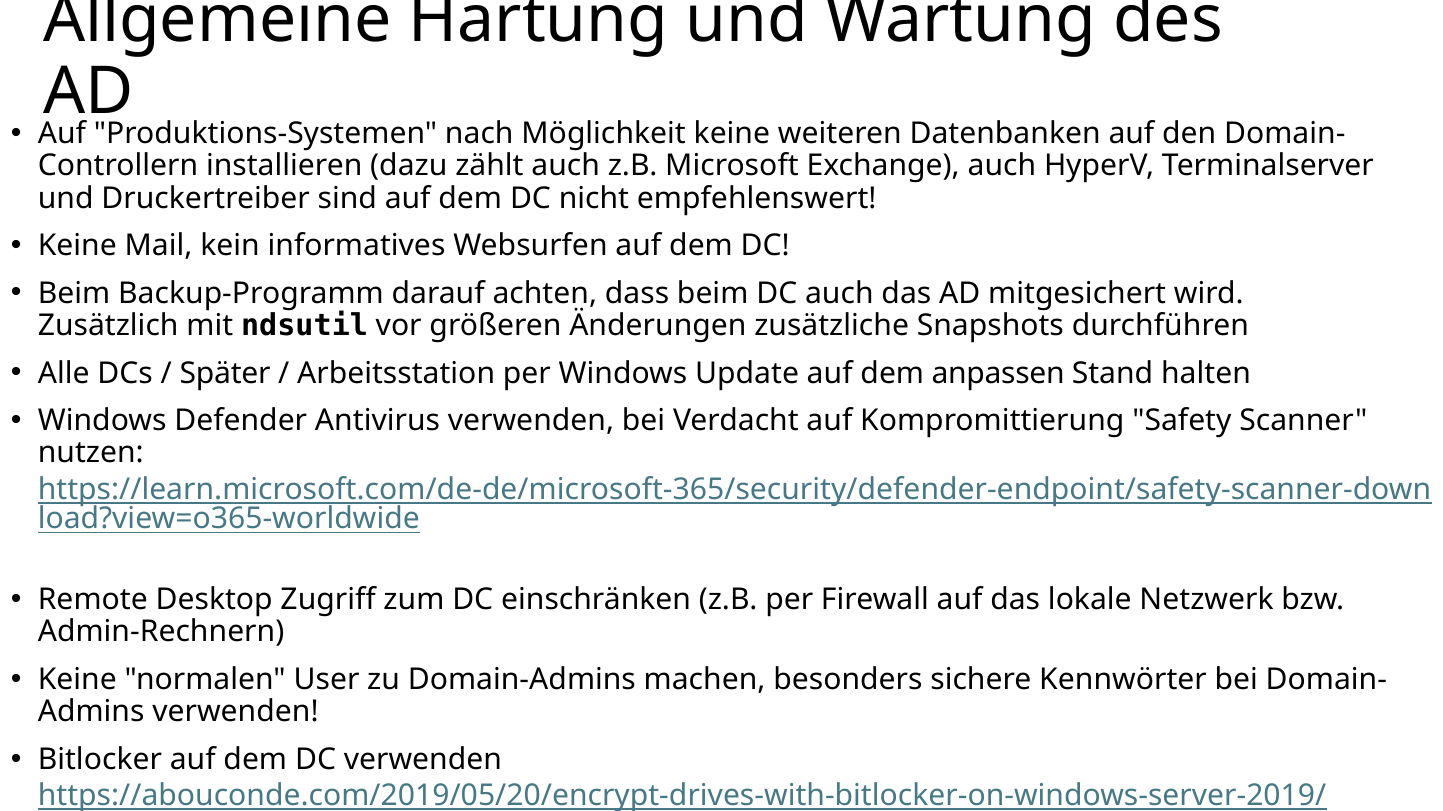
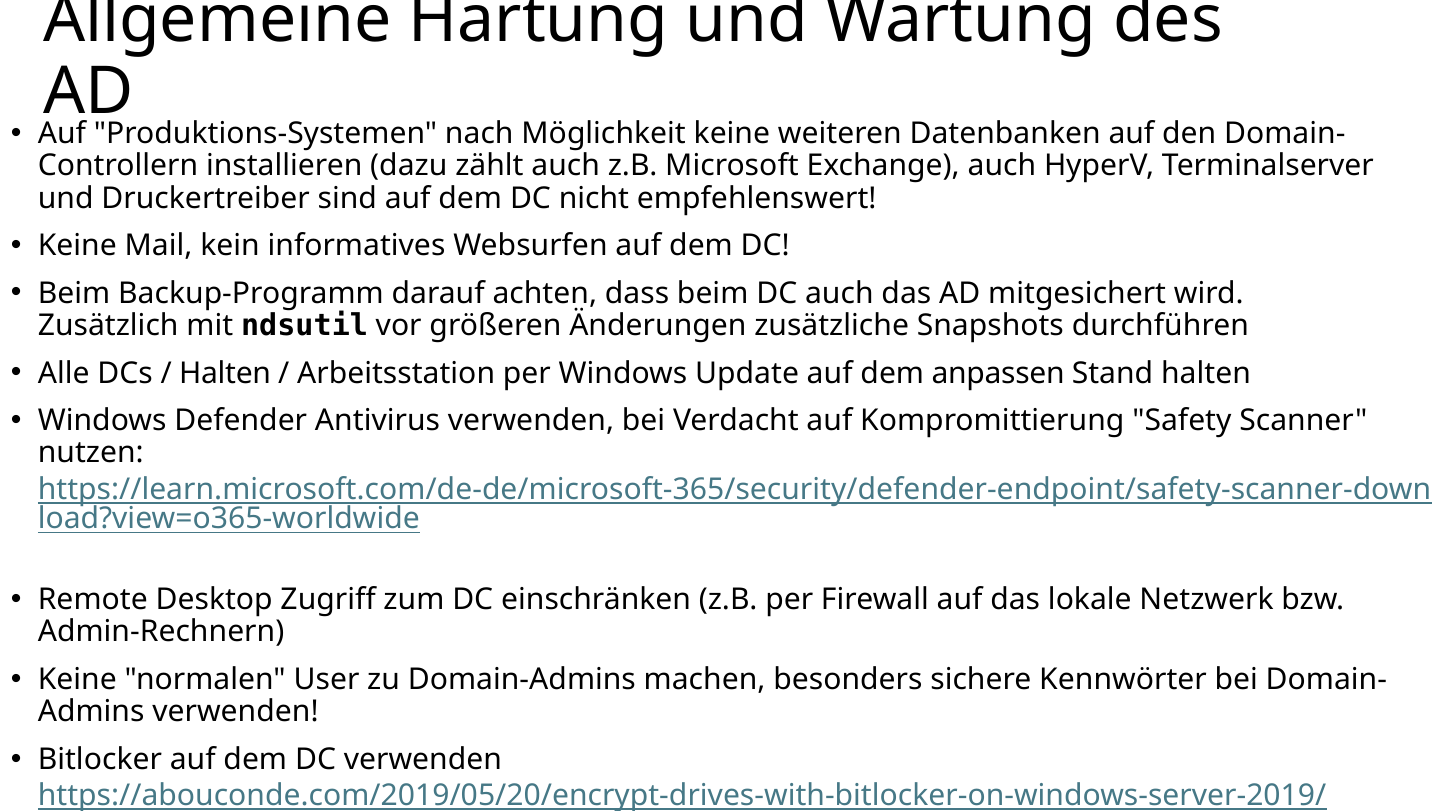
Später at (225, 373): Später -> Halten
